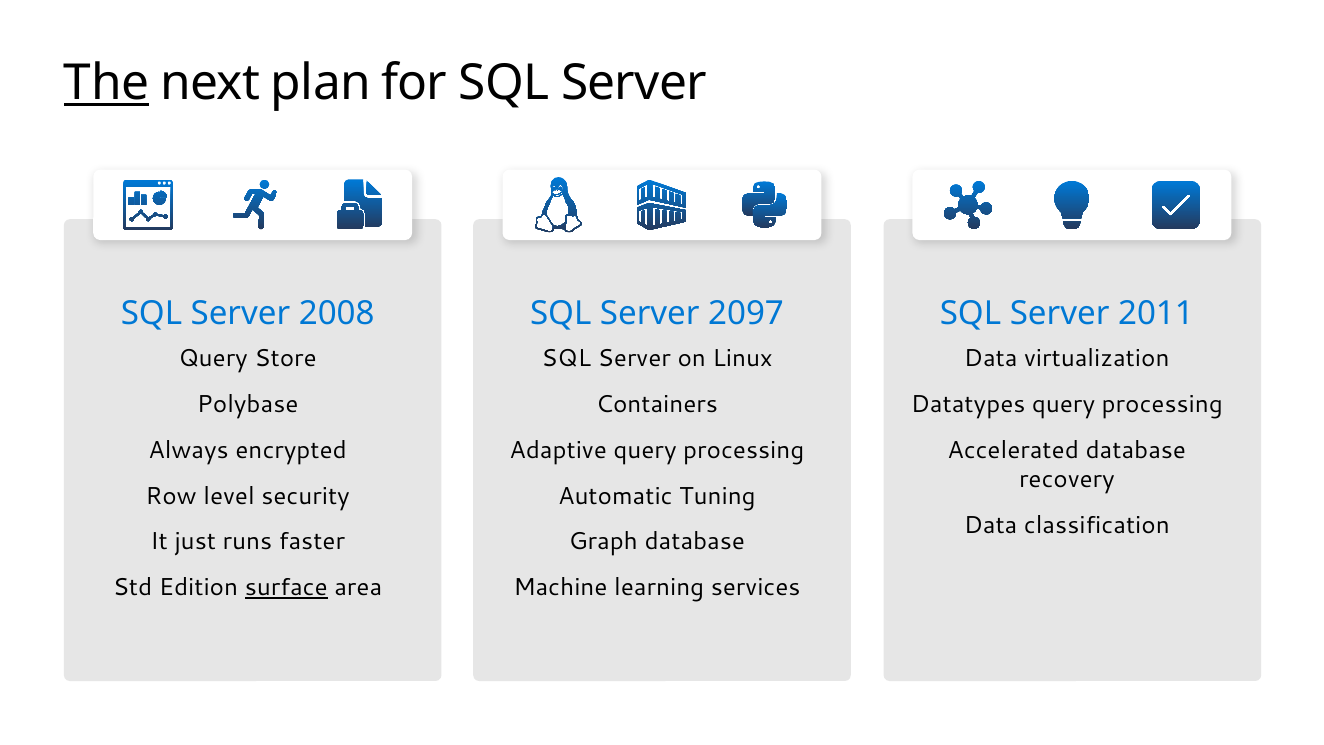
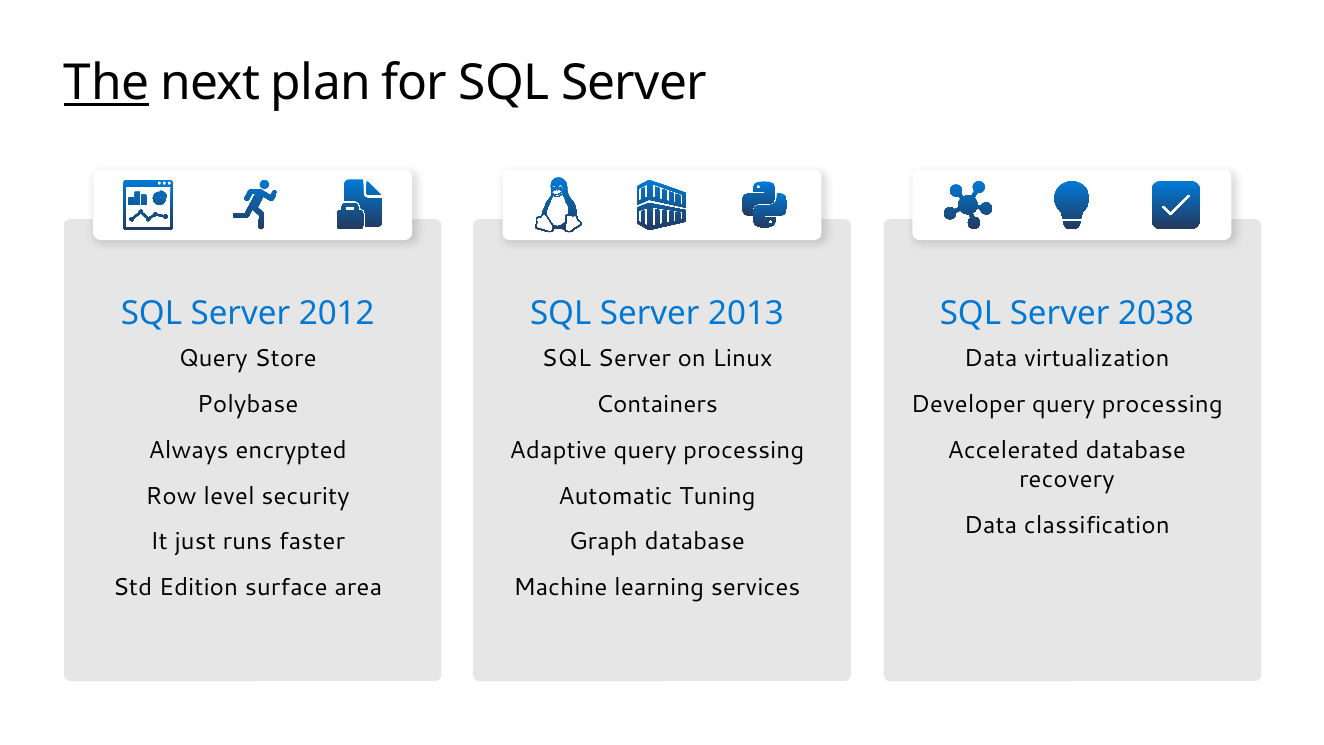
2008: 2008 -> 2012
2097: 2097 -> 2013
2011: 2011 -> 2038
Datatypes: Datatypes -> Developer
surface underline: present -> none
